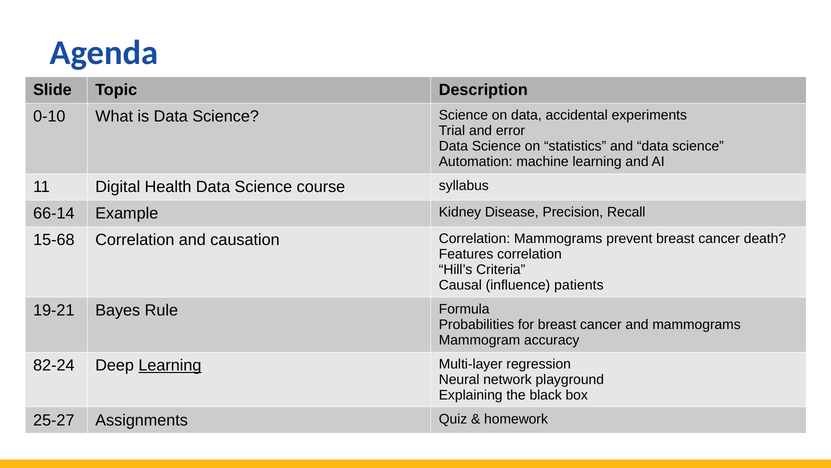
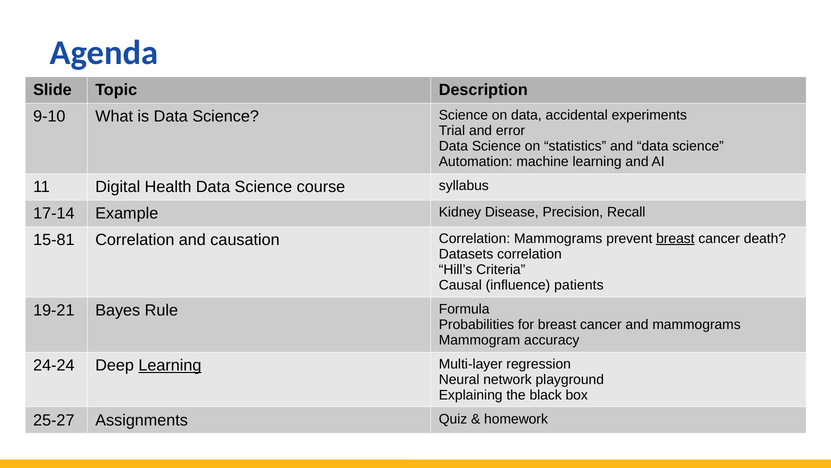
0-10: 0-10 -> 9-10
66-14: 66-14 -> 17-14
15-68: 15-68 -> 15-81
breast at (675, 238) underline: none -> present
Features: Features -> Datasets
82-24: 82-24 -> 24-24
